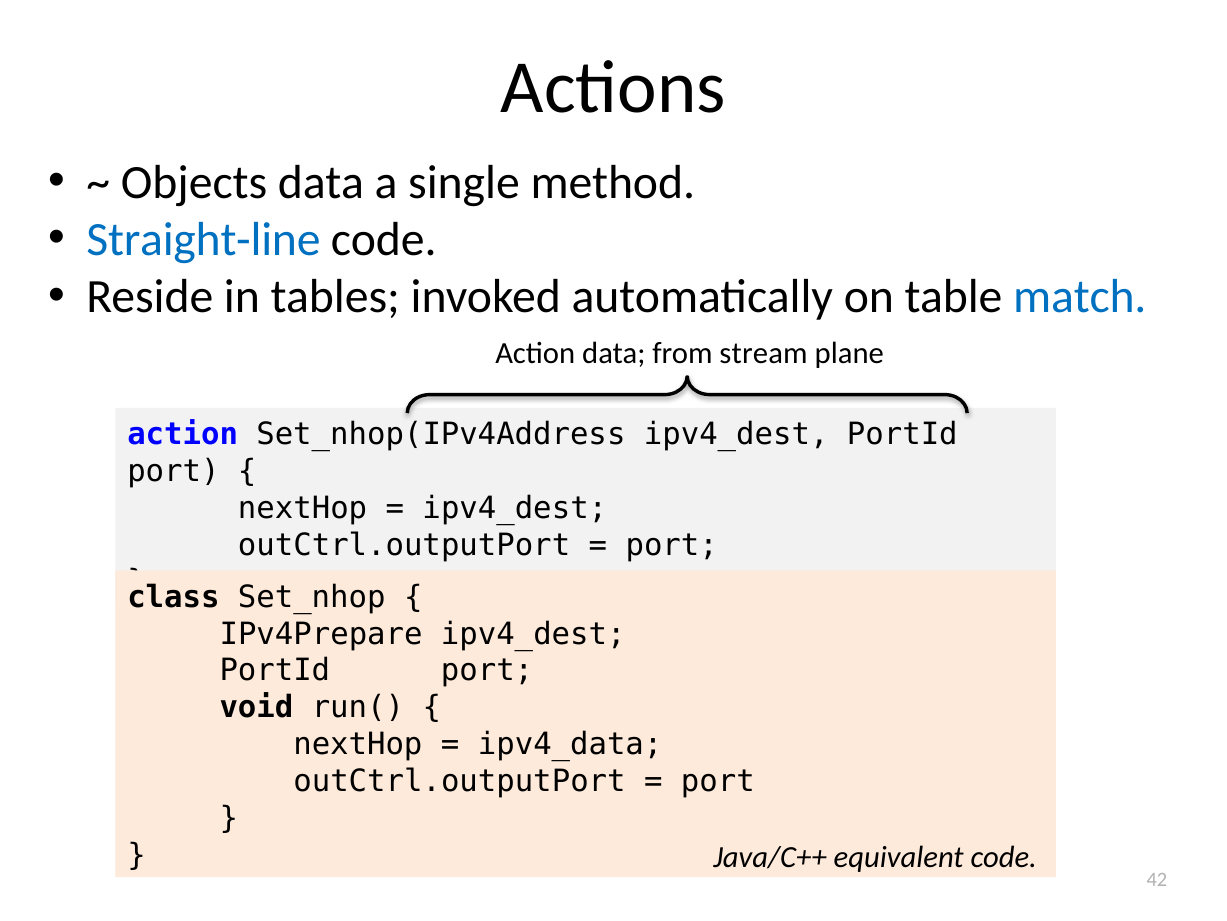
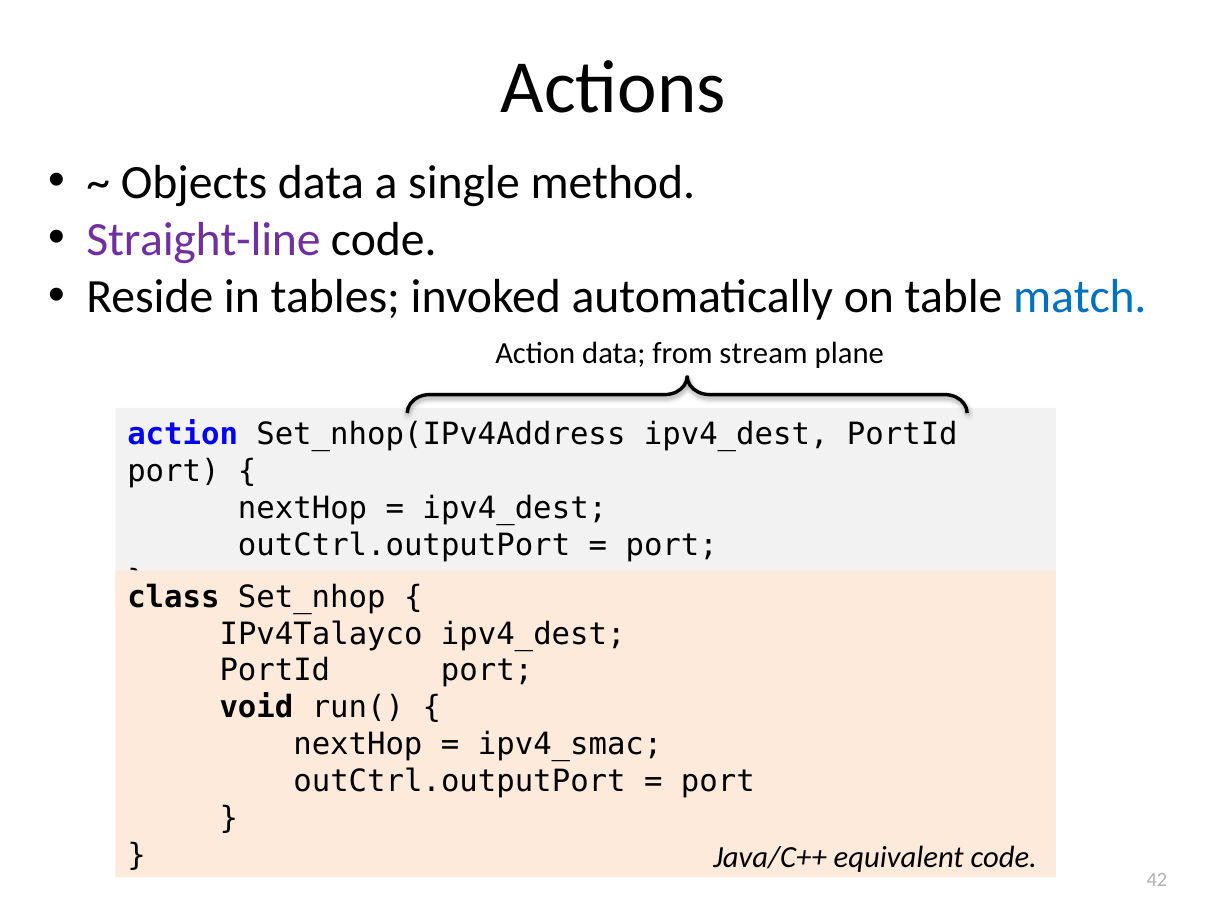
Straight-line colour: blue -> purple
IPv4Prepare: IPv4Prepare -> IPv4Talayco
ipv4_data: ipv4_data -> ipv4_smac
